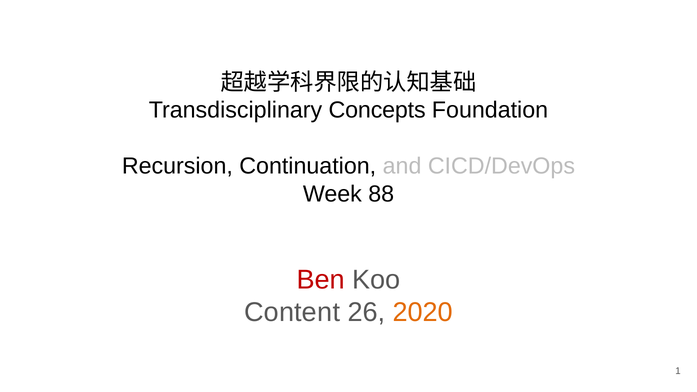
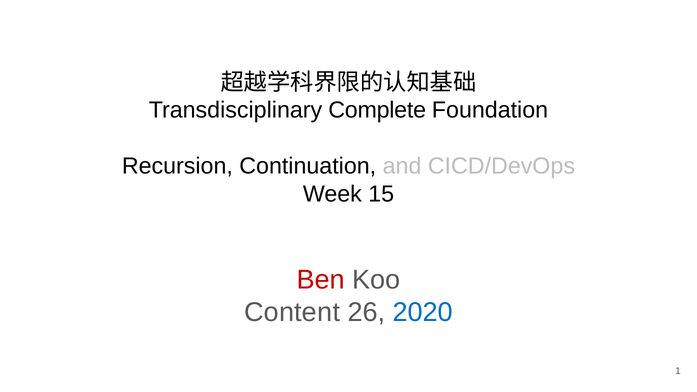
Concepts: Concepts -> Complete
88: 88 -> 15
2020 colour: orange -> blue
